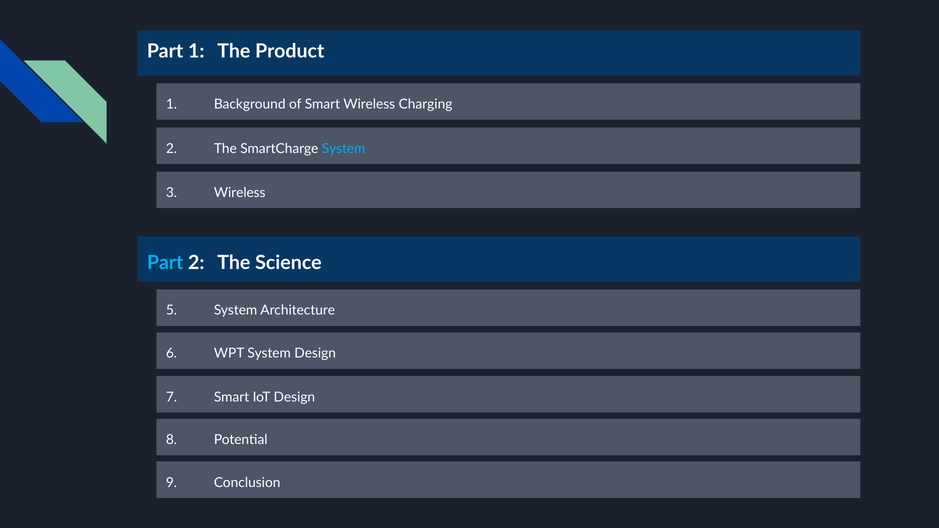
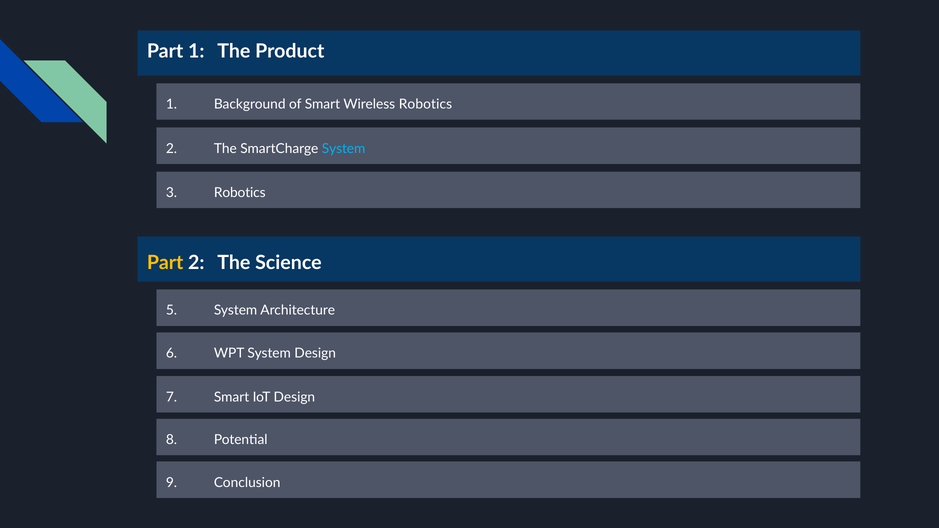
Wireless Charging: Charging -> Robotics
3 Wireless: Wireless -> Robotics
Part at (165, 263) colour: light blue -> yellow
